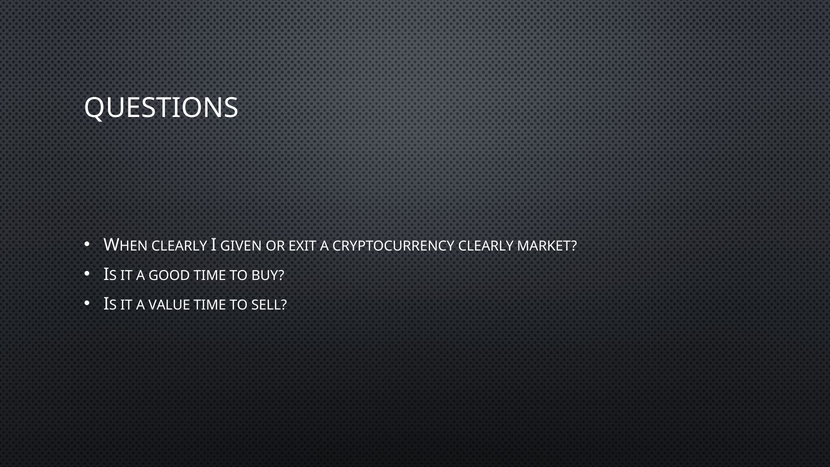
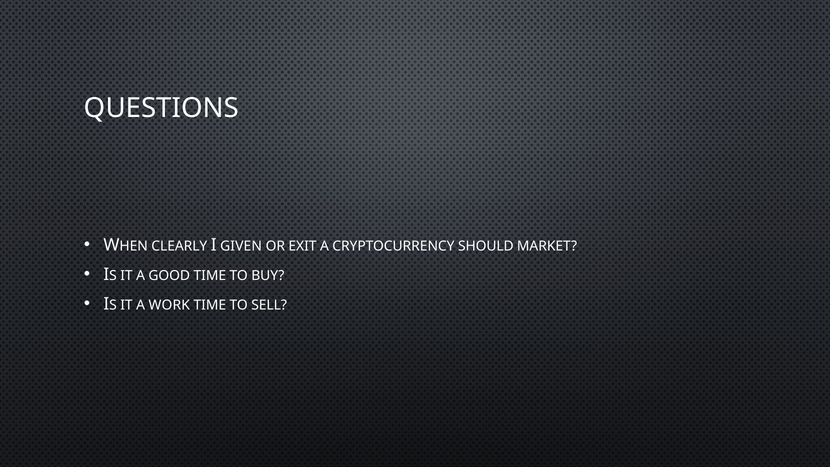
CRYPTOCURRENCY CLEARLY: CLEARLY -> SHOULD
VALUE: VALUE -> WORK
